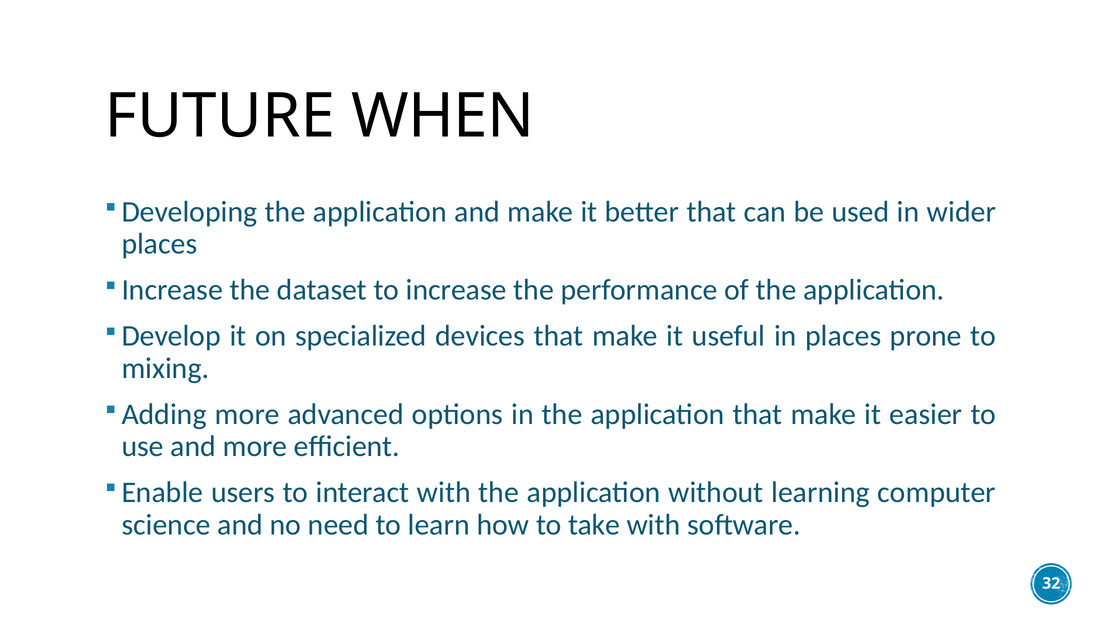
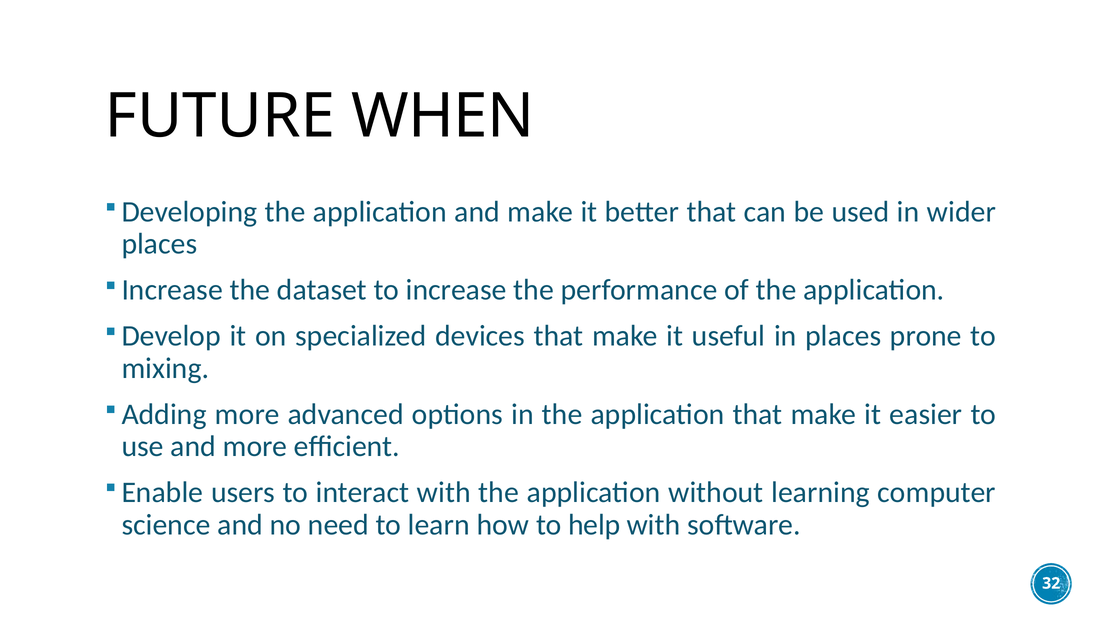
take: take -> help
